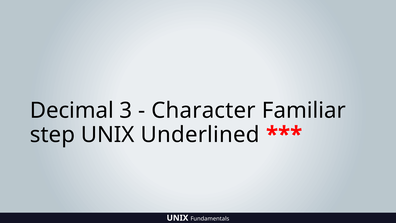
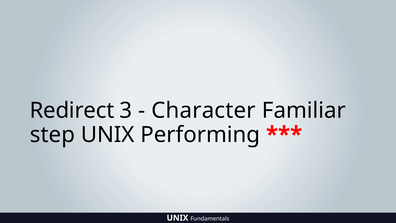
Decimal: Decimal -> Redirect
Underlined: Underlined -> Performing
